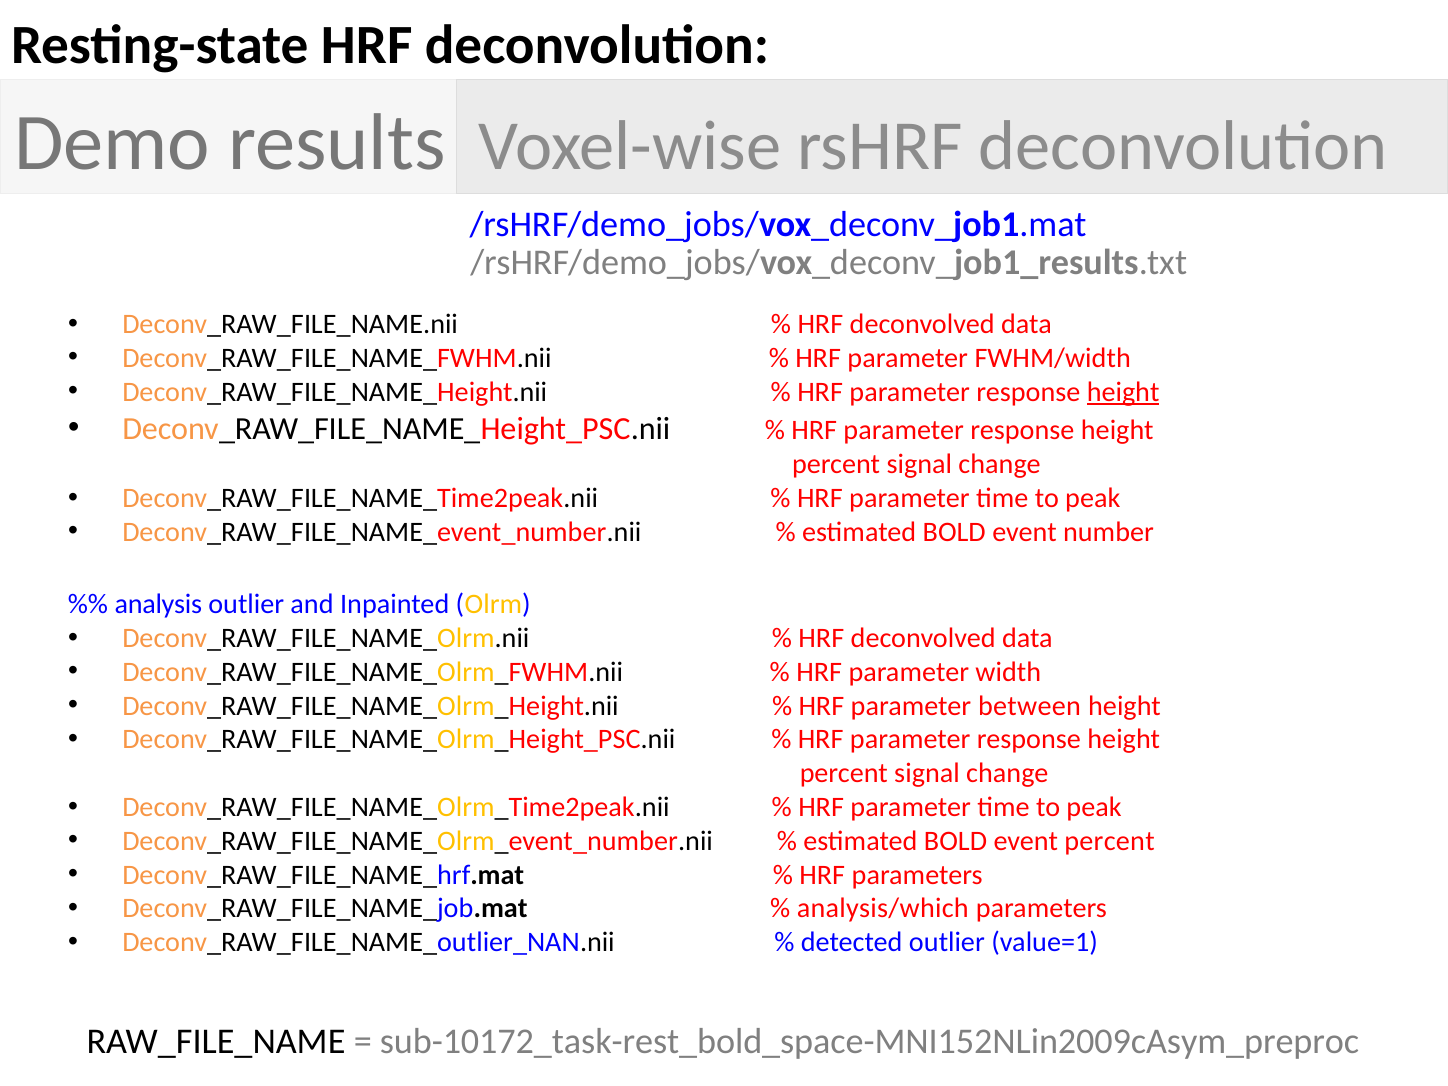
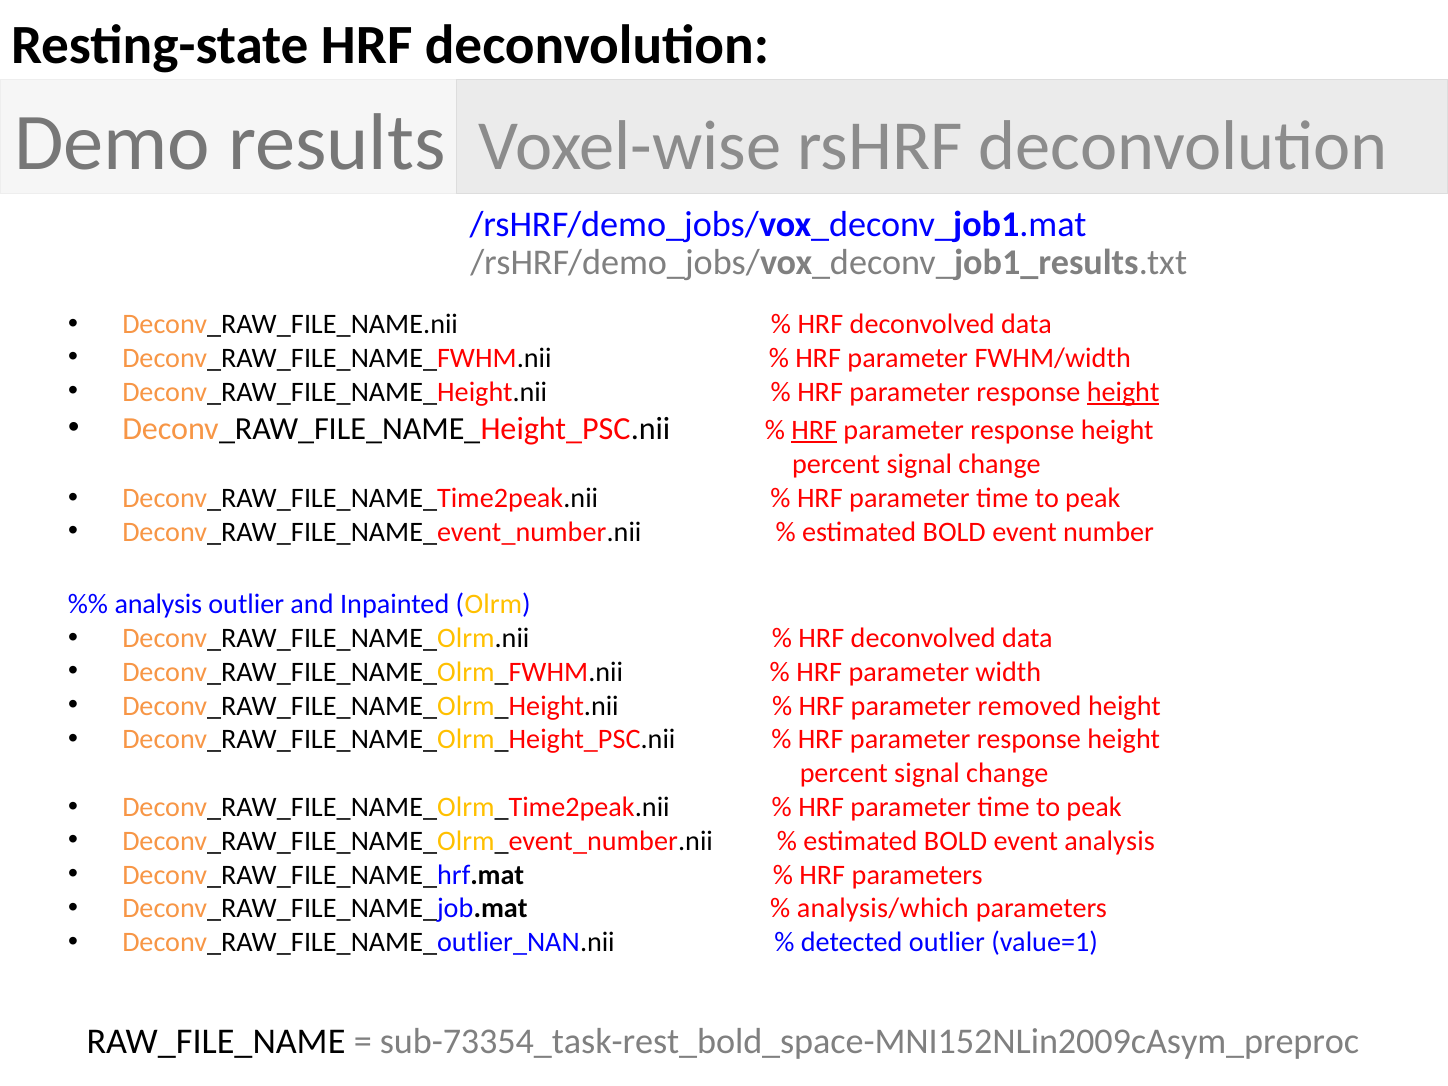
HRF at (814, 430) underline: none -> present
between: between -> removed
event percent: percent -> analysis
sub-10172_task-rest_bold_space-MNI152NLin2009cAsym_preproc: sub-10172_task-rest_bold_space-MNI152NLin2009cAsym_preproc -> sub-73354_task-rest_bold_space-MNI152NLin2009cAsym_preproc
